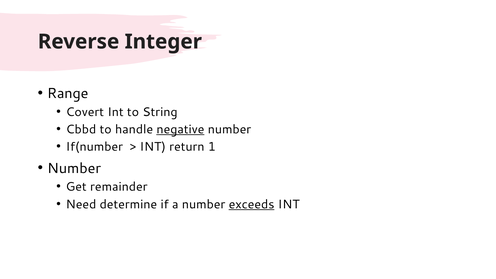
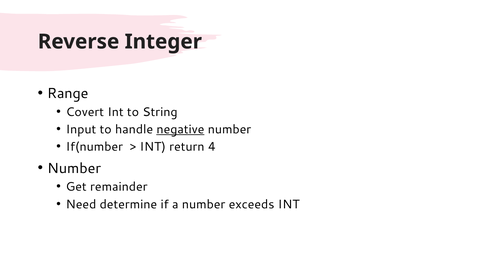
Cbbd: Cbbd -> Input
1: 1 -> 4
exceeds underline: present -> none
